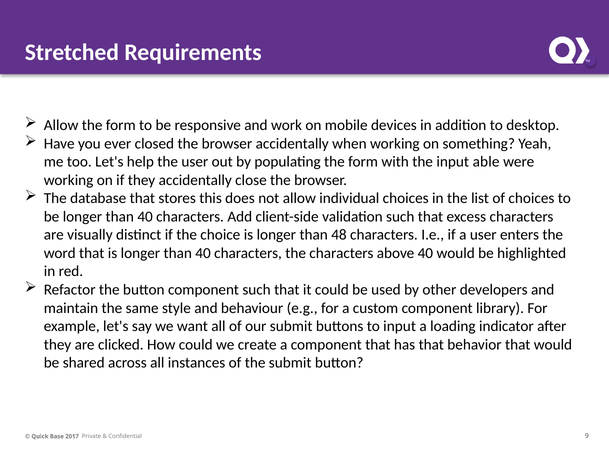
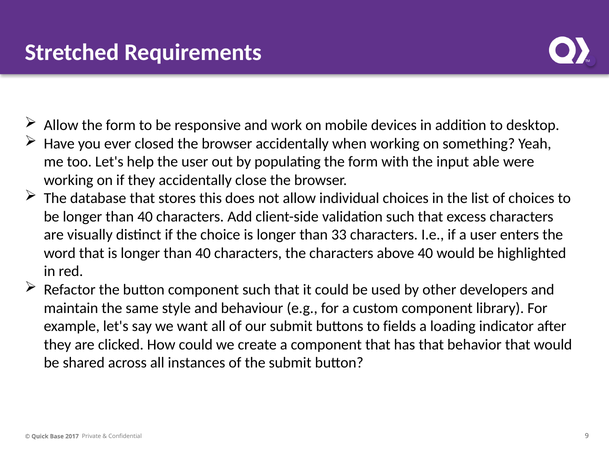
48: 48 -> 33
to input: input -> fields
